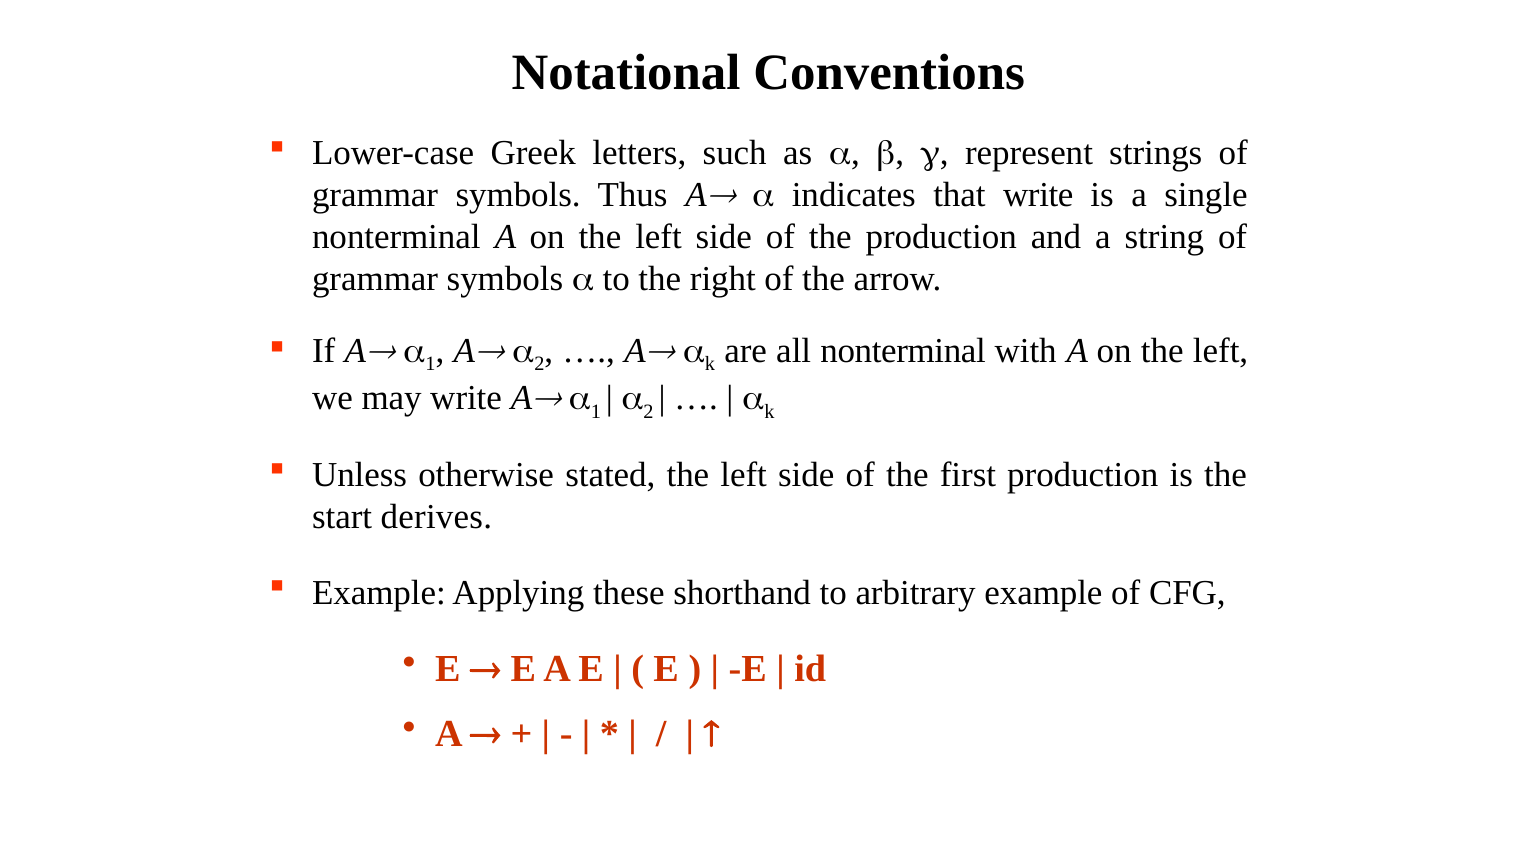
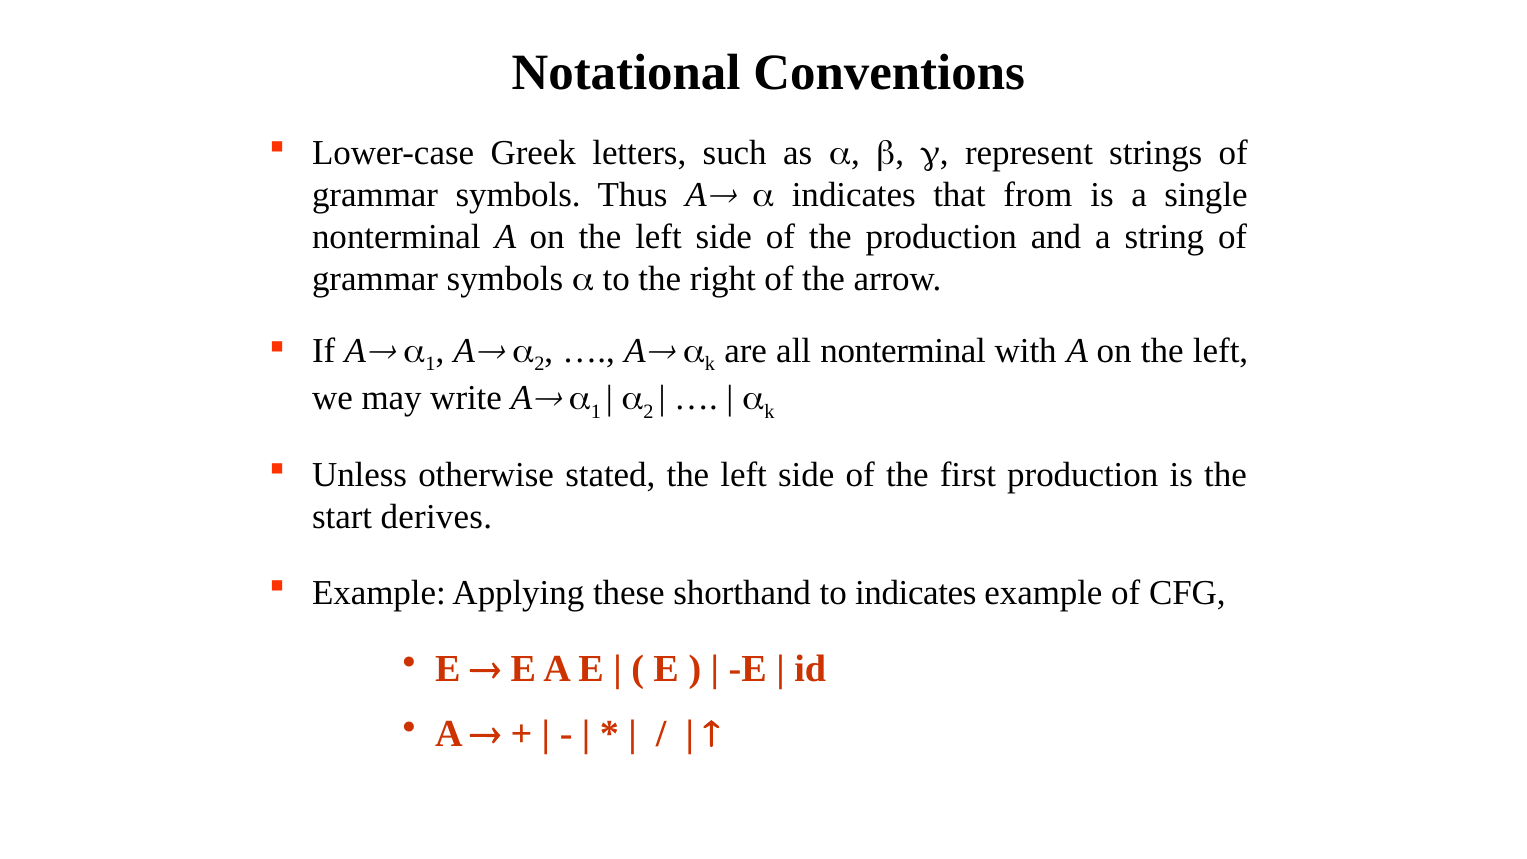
that write: write -> from
to arbitrary: arbitrary -> indicates
